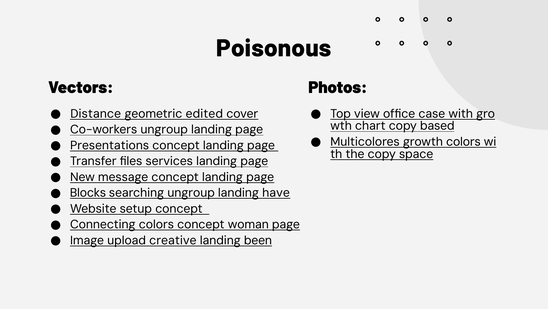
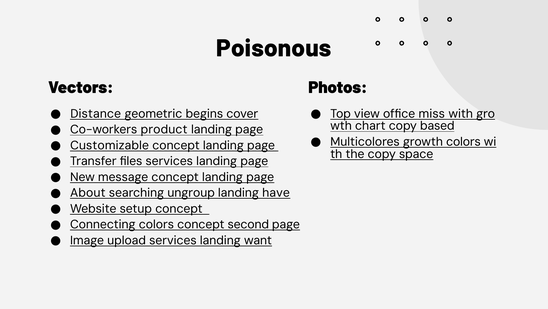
edited: edited -> begins
case: case -> miss
Co-workers ungroup: ungroup -> product
Presentations: Presentations -> Customizable
Blocks: Blocks -> About
woman: woman -> second
upload creative: creative -> services
been: been -> want
